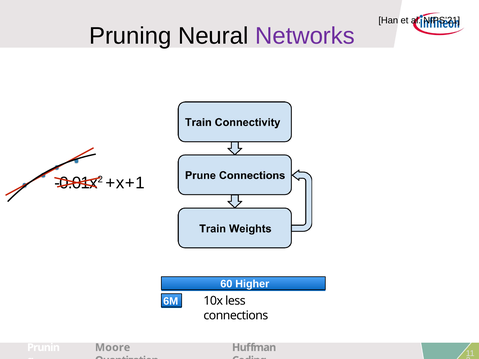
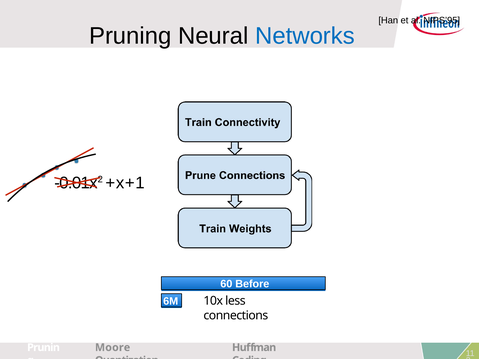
NIPS’21: NIPS’21 -> NIPS’95
Networks colour: purple -> blue
Higher: Higher -> Before
